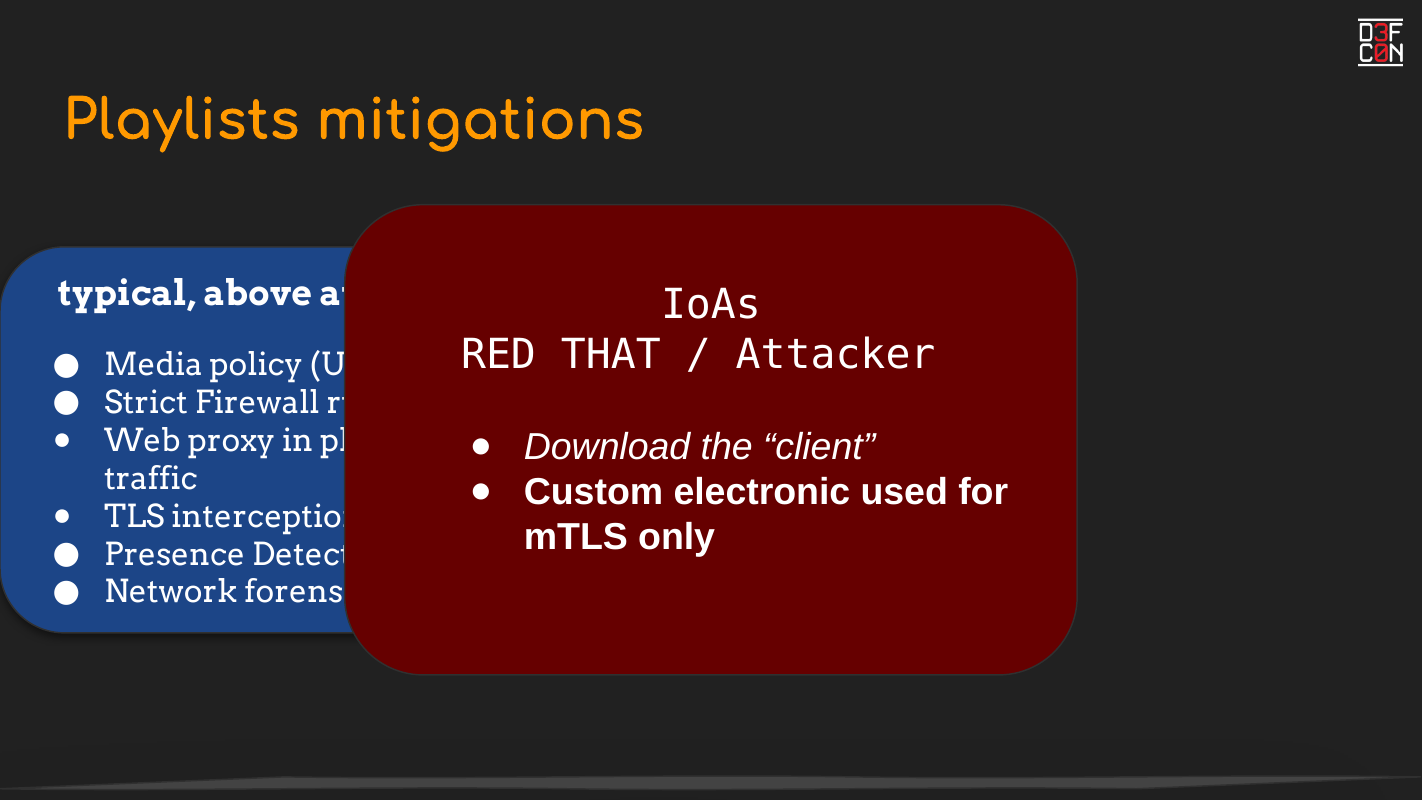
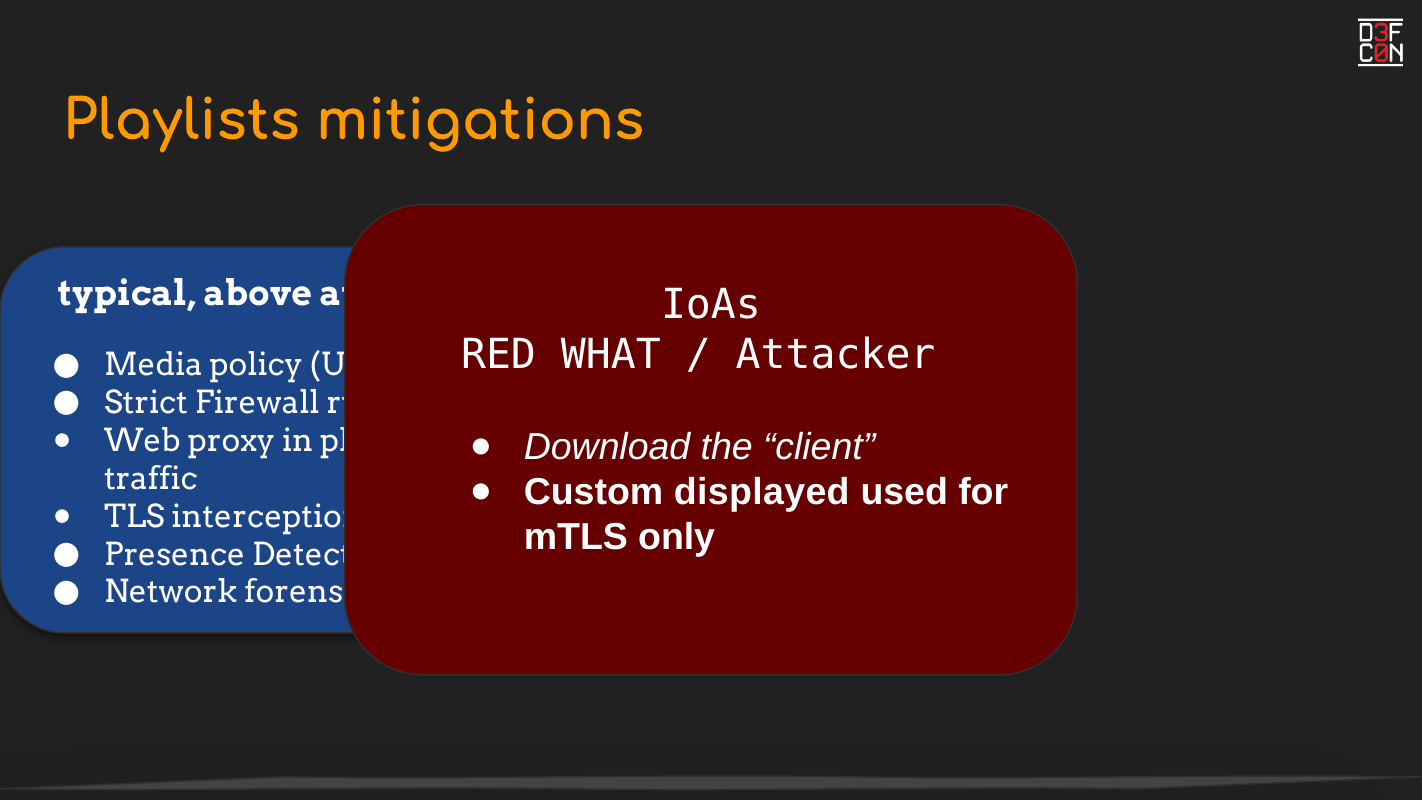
THAT: THAT -> WHAT
electronic: electronic -> displayed
